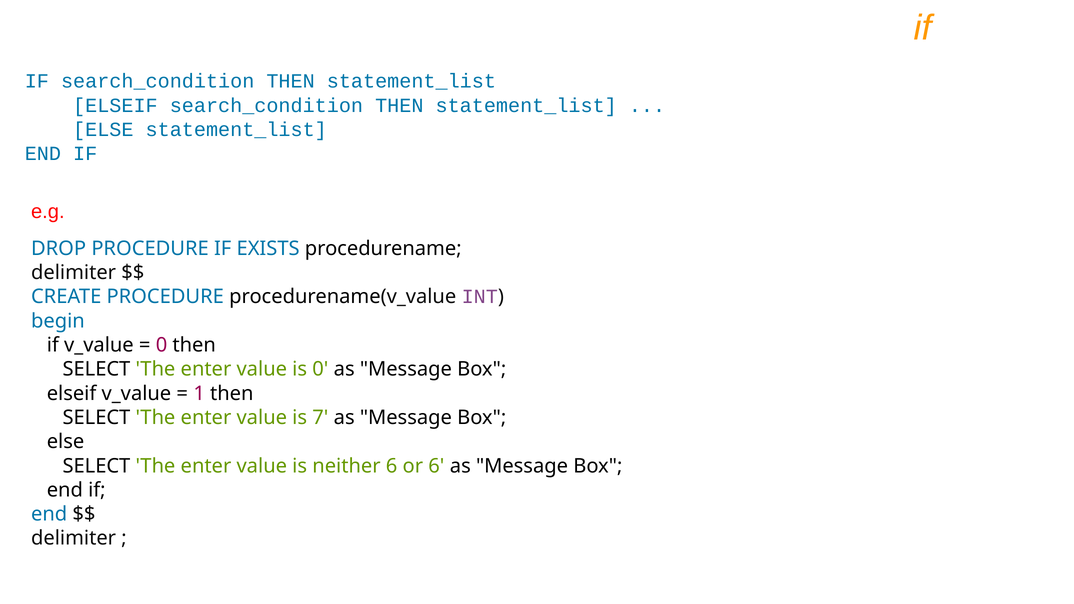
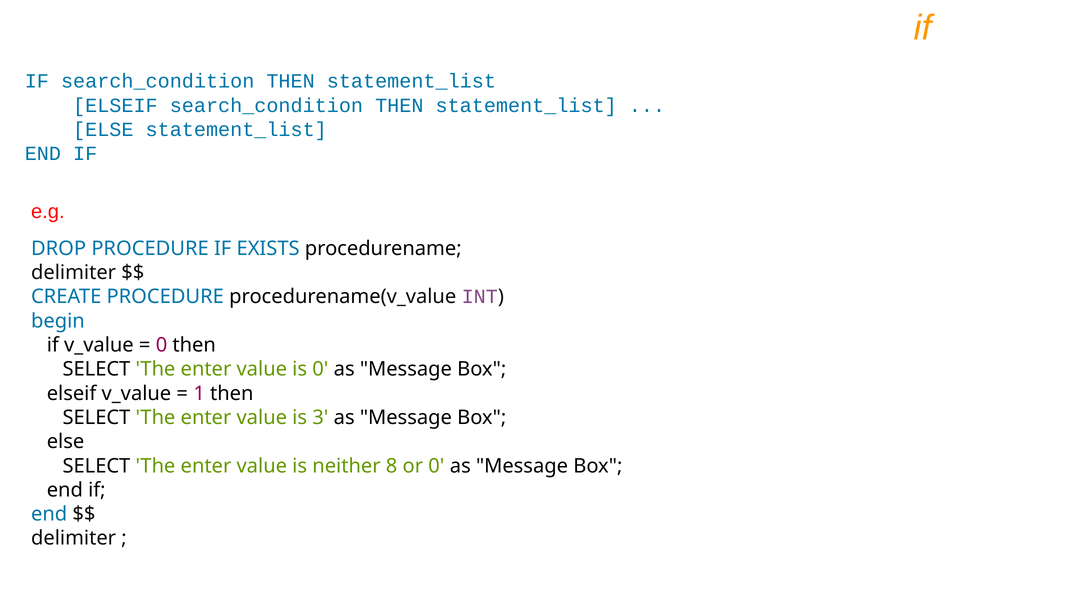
7: 7 -> 3
neither 6: 6 -> 8
or 6: 6 -> 0
